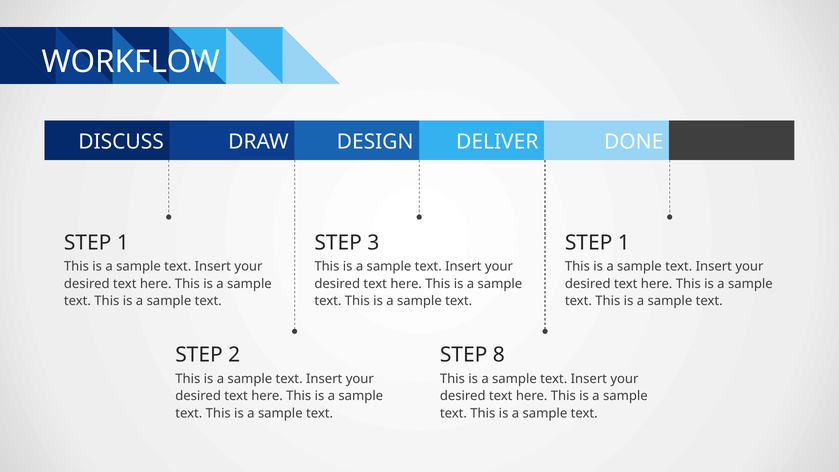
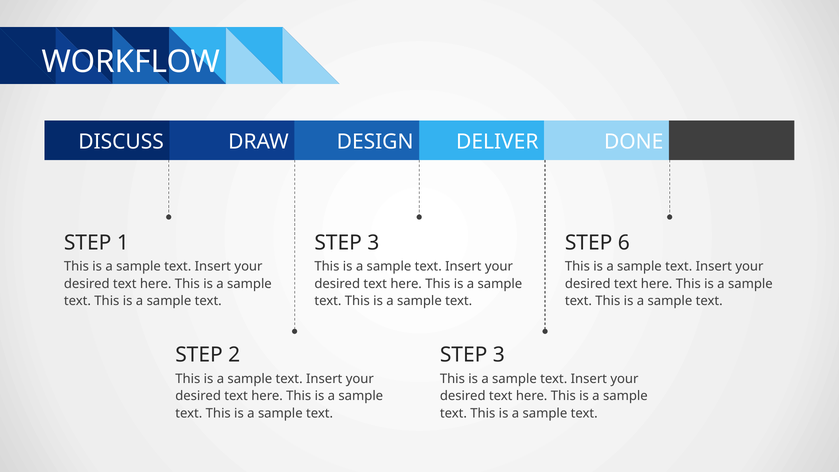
1 at (624, 243): 1 -> 6
8 at (499, 355): 8 -> 3
